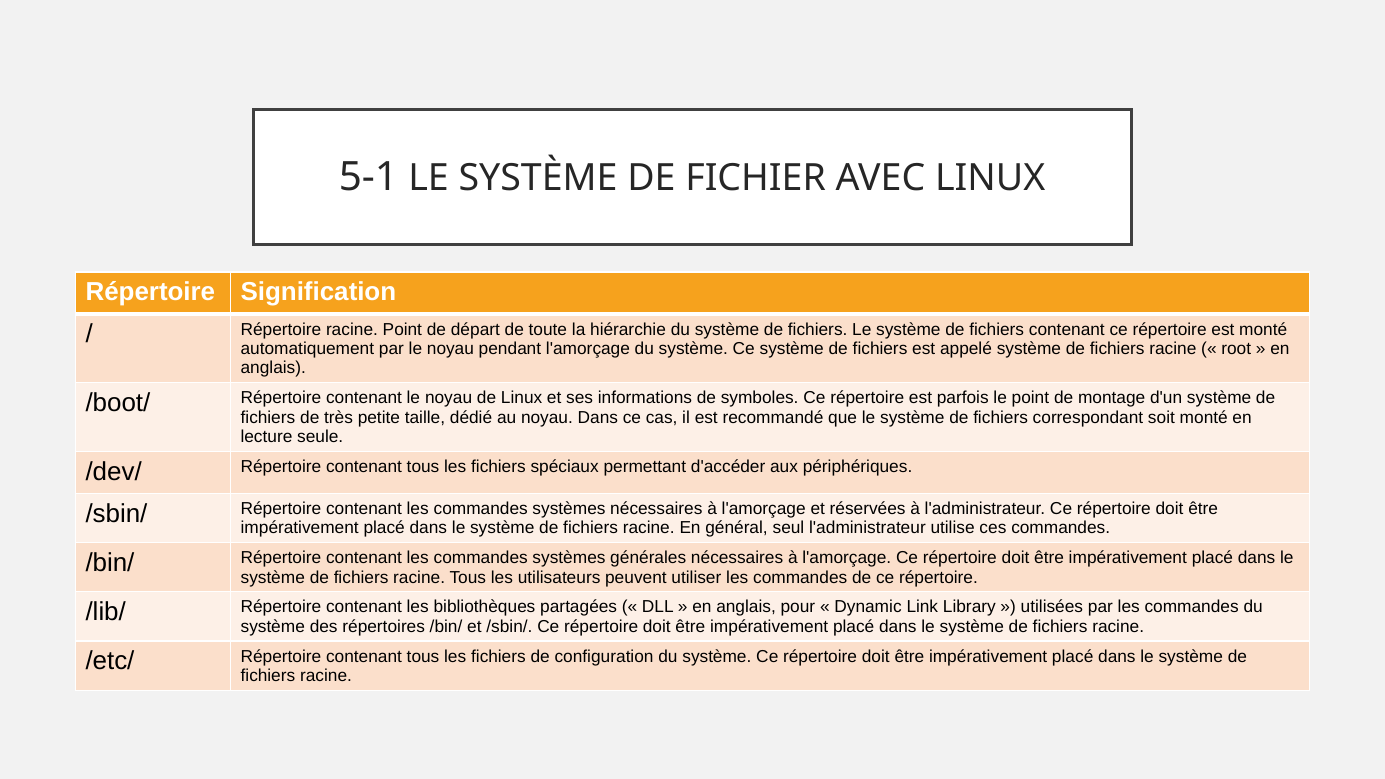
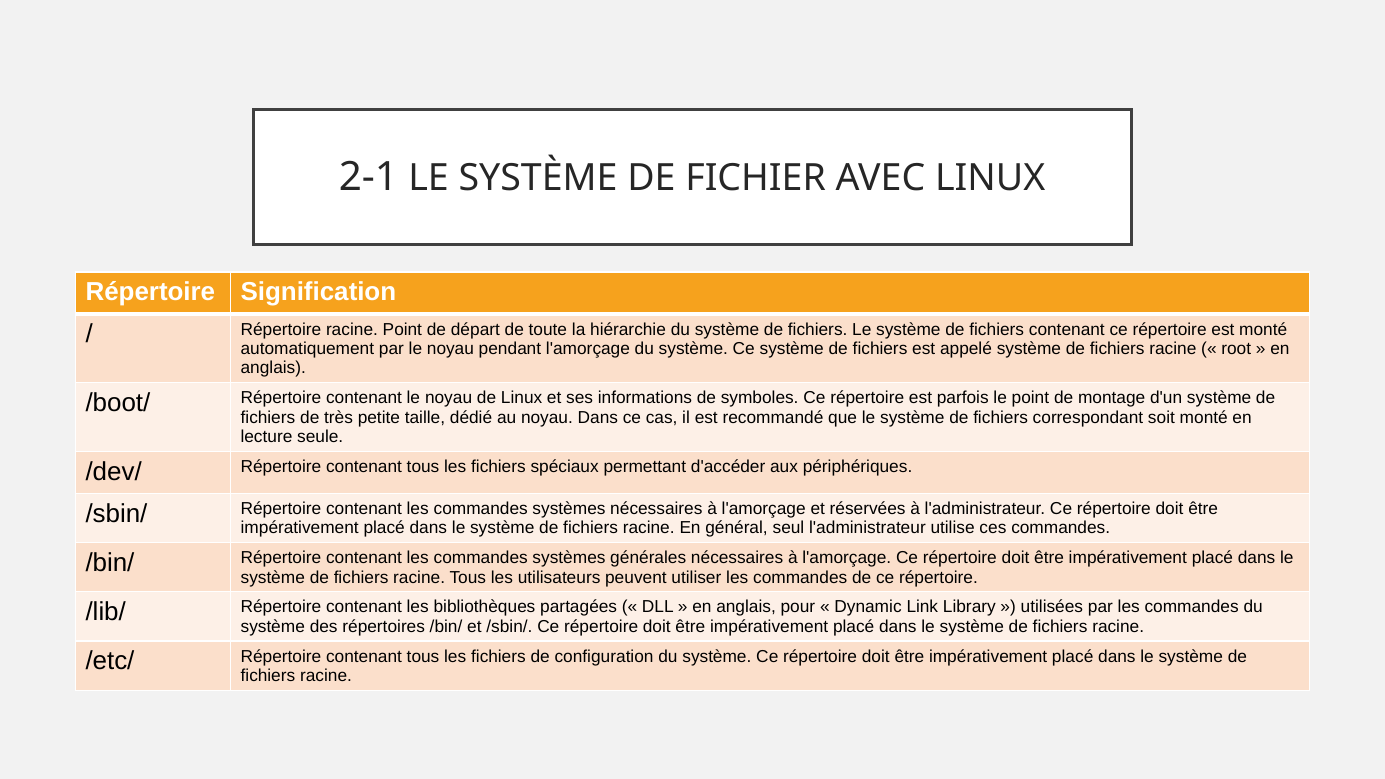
5-1: 5-1 -> 2-1
